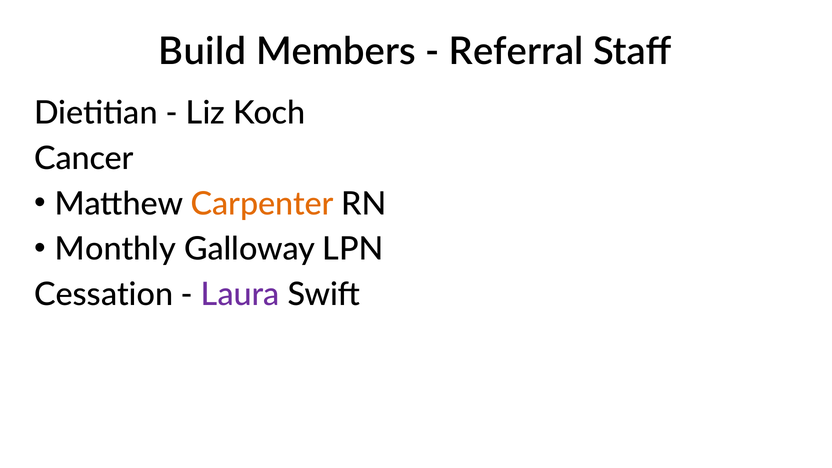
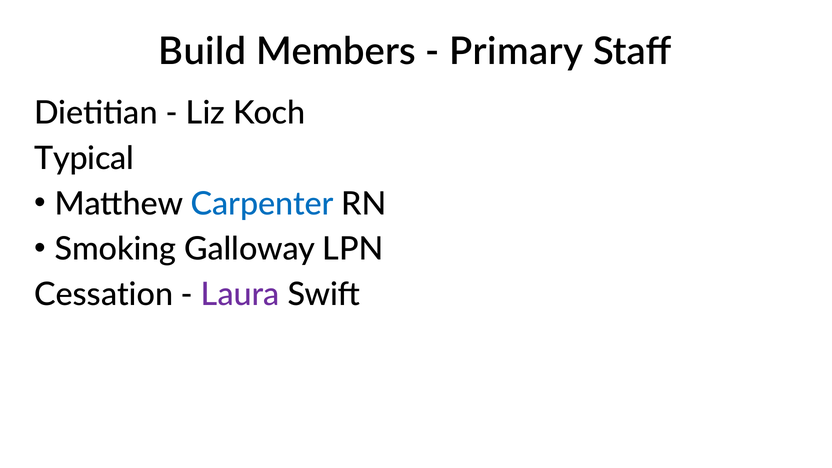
Referral: Referral -> Primary
Cancer: Cancer -> Typical
Carpenter colour: orange -> blue
Monthly: Monthly -> Smoking
